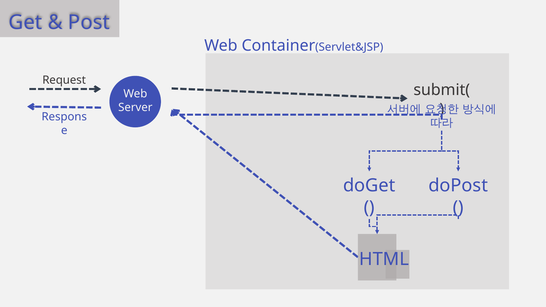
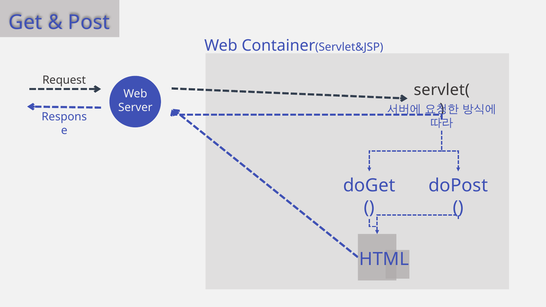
submit(: submit( -> servlet(
